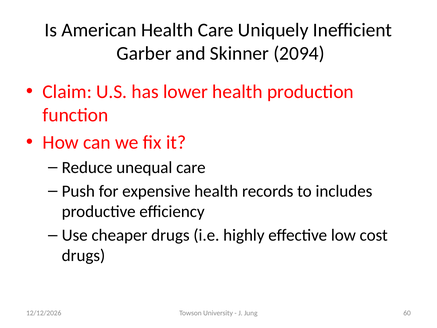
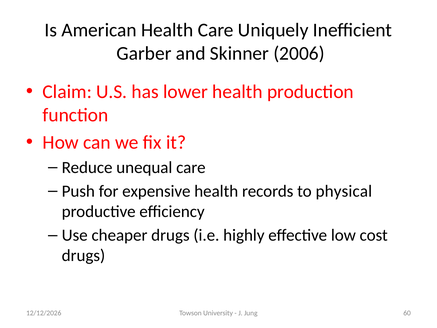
2094: 2094 -> 2006
includes: includes -> physical
